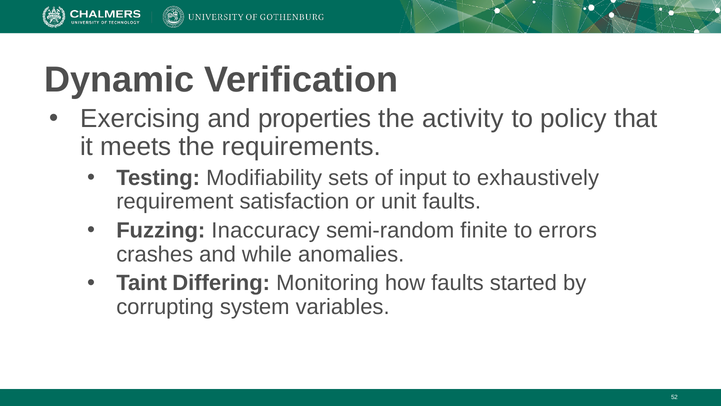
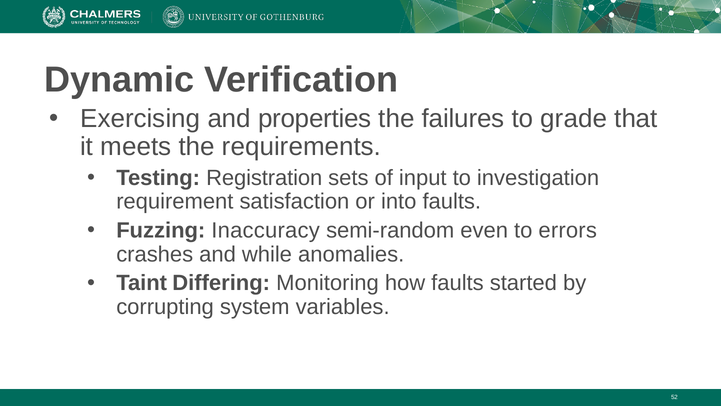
activity: activity -> failures
policy: policy -> grade
Modifiability: Modifiability -> Registration
exhaustively: exhaustively -> investigation
unit: unit -> into
finite: finite -> even
